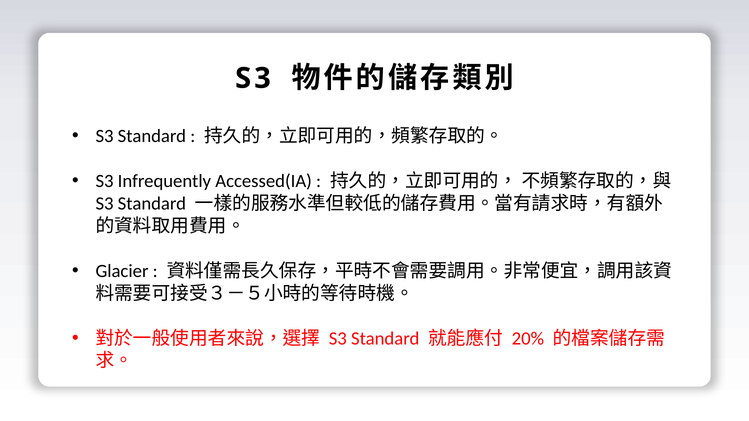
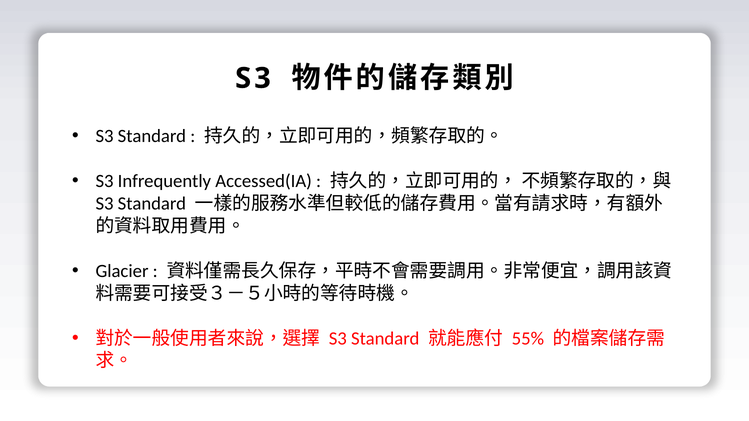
20%: 20% -> 55%
